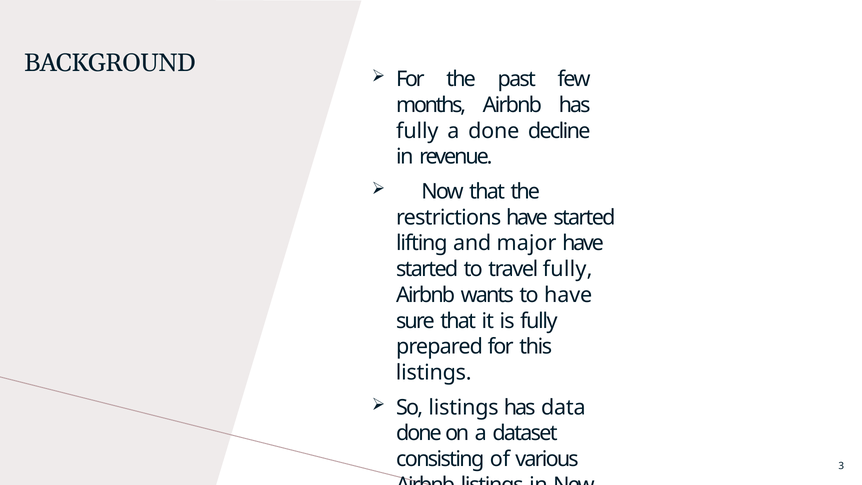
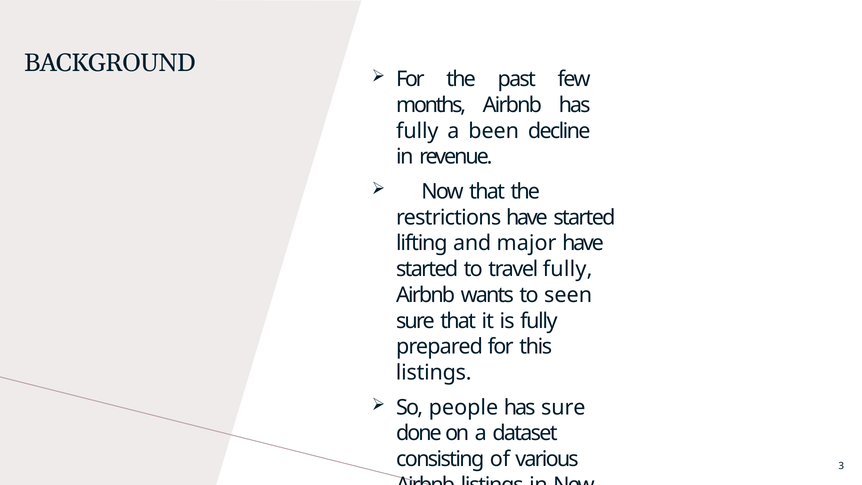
a done: done -> been
to have: have -> seen
So listings: listings -> people
has data: data -> sure
